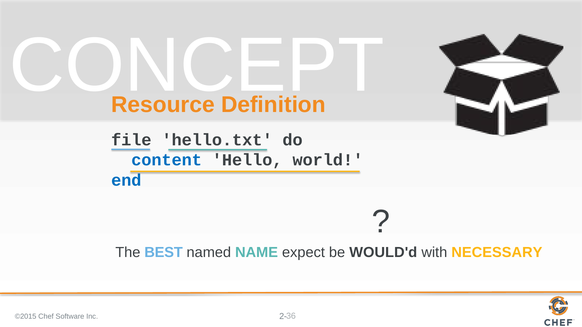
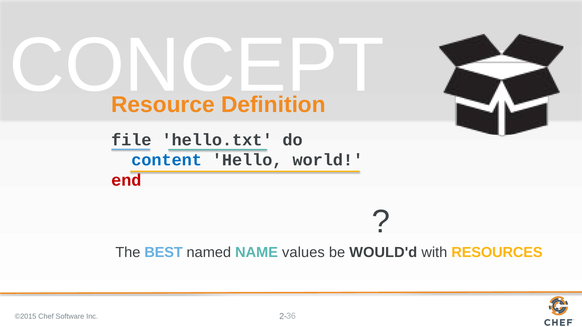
end colour: blue -> red
expect: expect -> values
NECESSARY: NECESSARY -> RESOURCES
